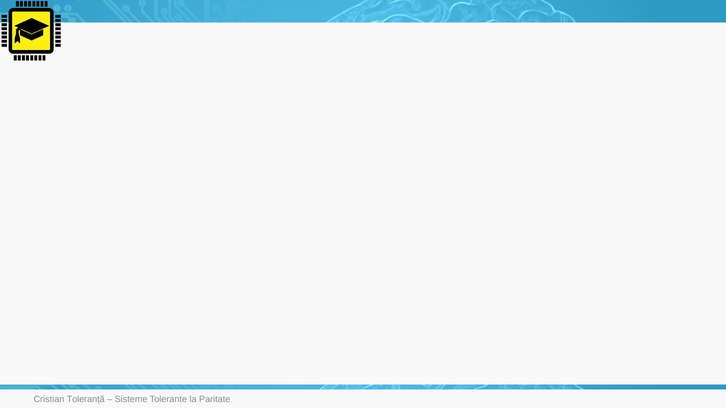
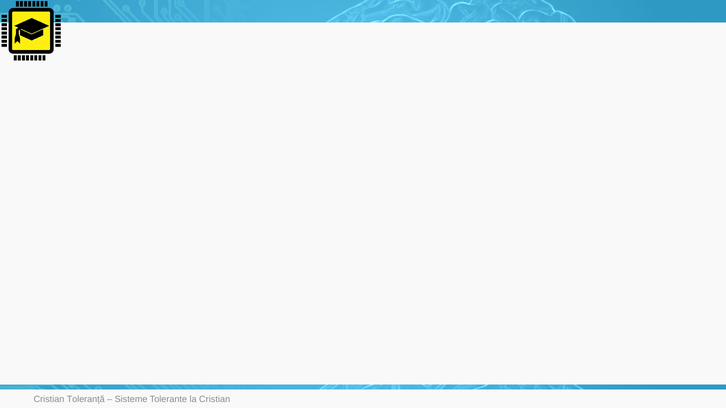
la Paritate: Paritate -> Cristian
